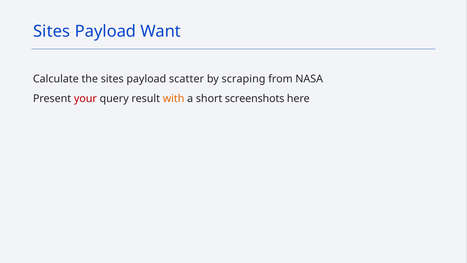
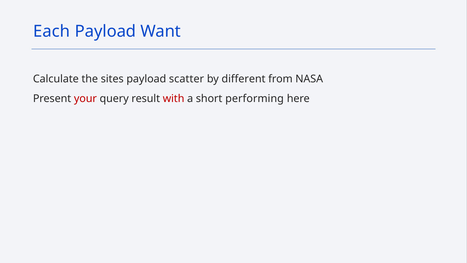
Sites at (52, 31): Sites -> Each
scraping: scraping -> different
with colour: orange -> red
screenshots: screenshots -> performing
